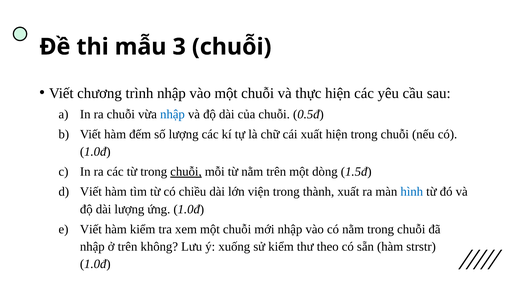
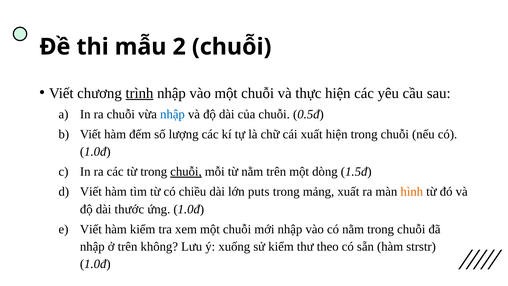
3: 3 -> 2
trình underline: none -> present
viện: viện -> puts
thành: thành -> mảng
hình colour: blue -> orange
dài lượng: lượng -> thước
